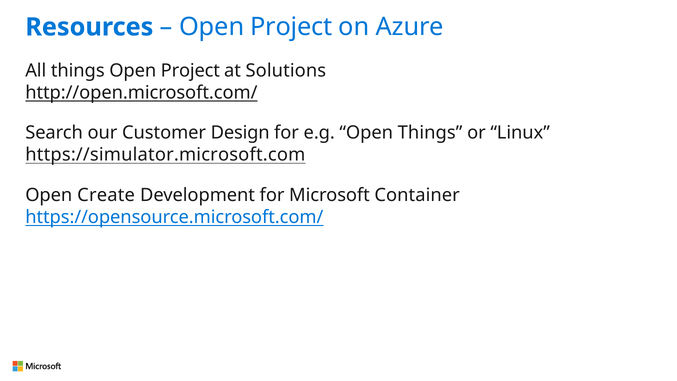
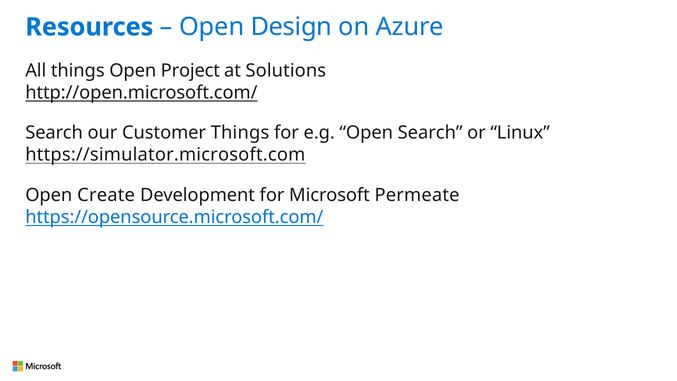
Project at (291, 27): Project -> Design
Customer Design: Design -> Things
Open Things: Things -> Search
Container: Container -> Permeate
